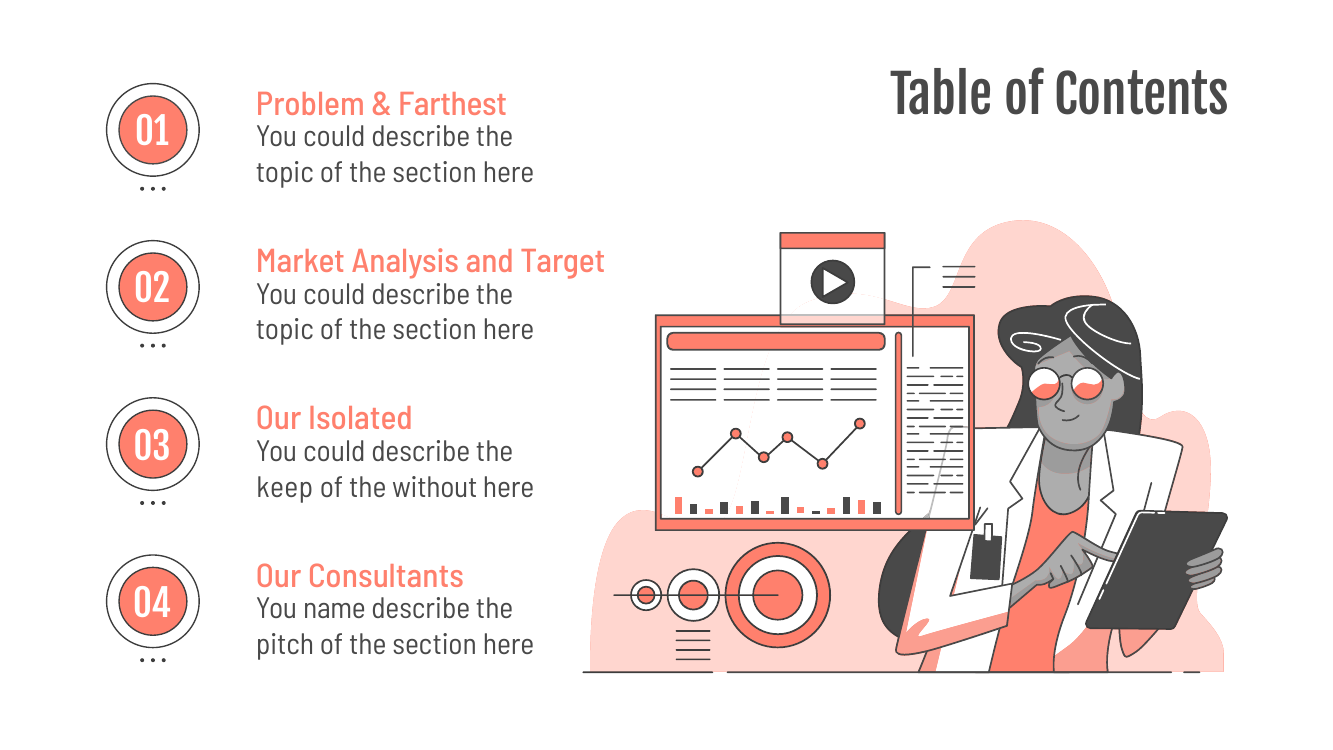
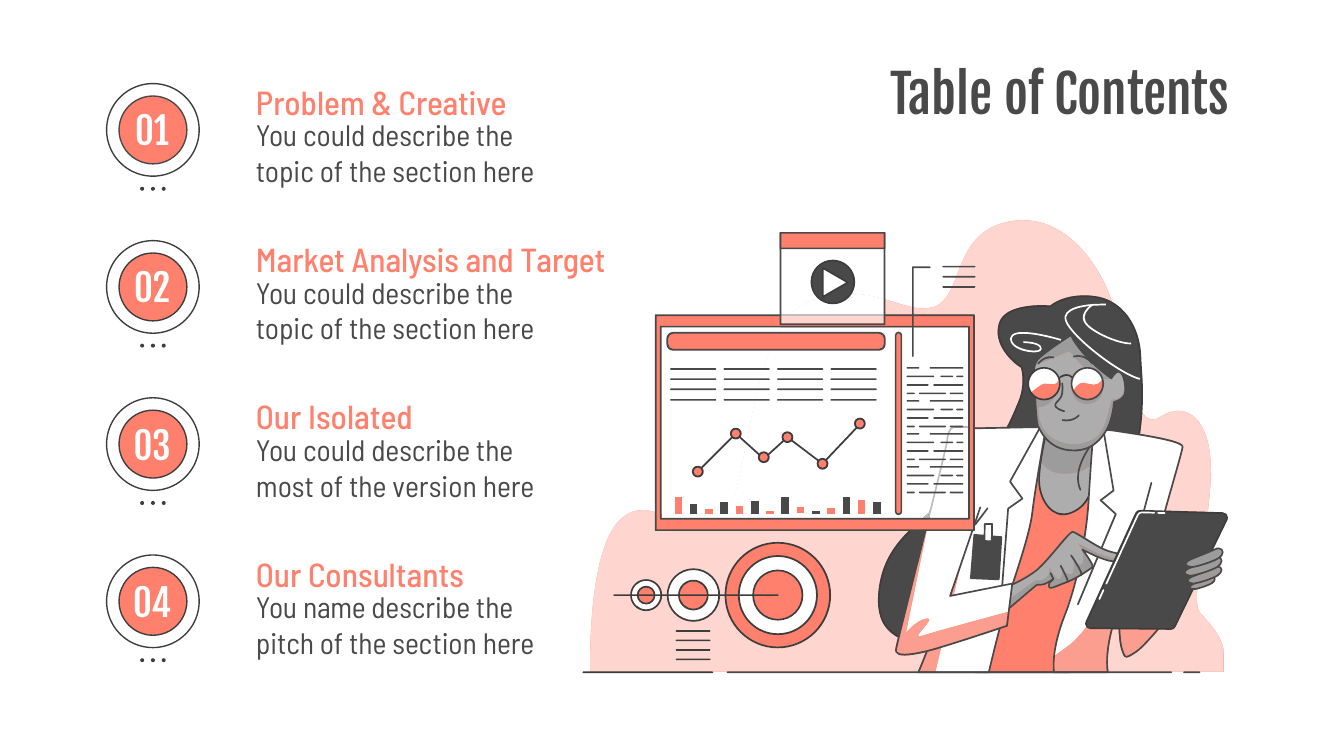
Farthest: Farthest -> Creative
keep: keep -> most
without: without -> version
